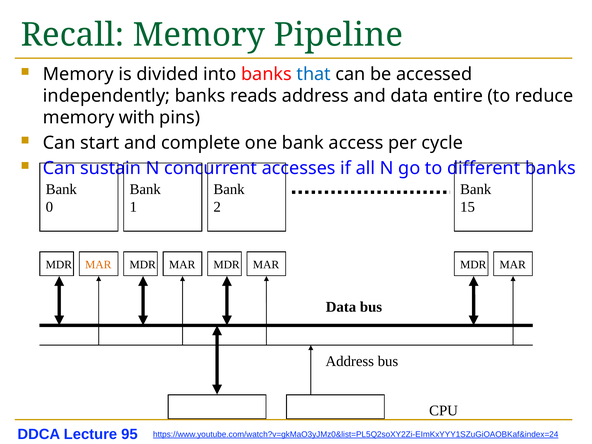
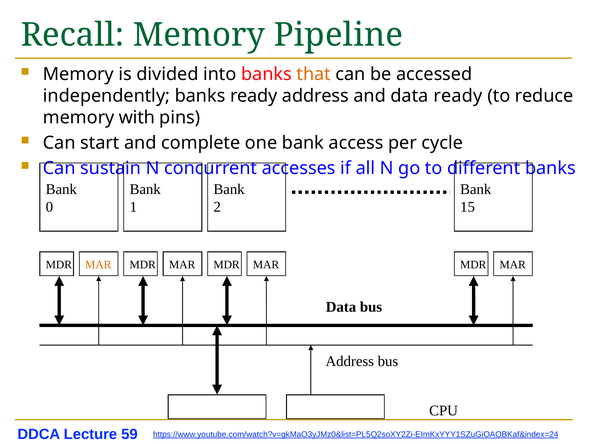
that colour: blue -> orange
banks reads: reads -> ready
data entire: entire -> ready
95: 95 -> 59
